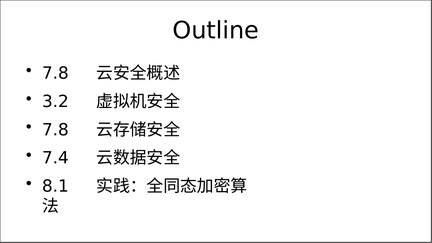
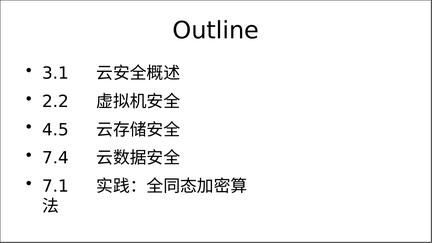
7.8 at (55, 73): 7.8 -> 3.1
3.2: 3.2 -> 2.2
7.8 at (55, 130): 7.8 -> 4.5
8.1: 8.1 -> 7.1
